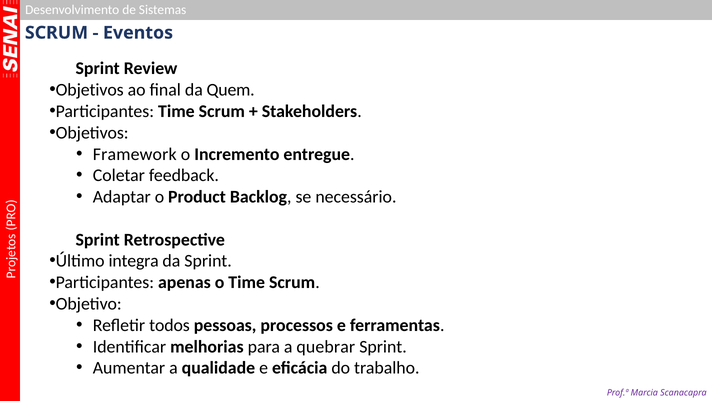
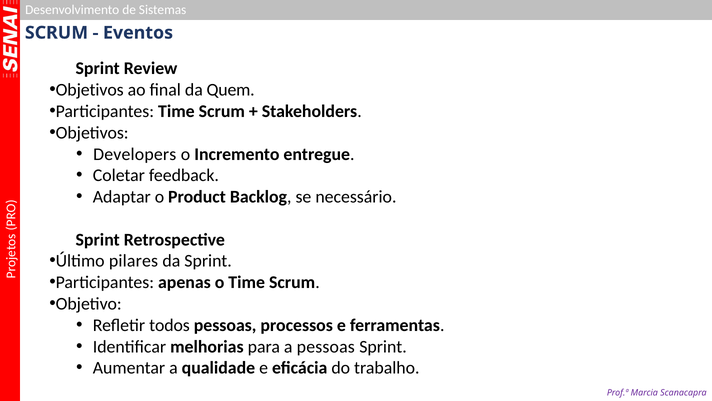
Framework: Framework -> Developers
integra: integra -> pilares
a quebrar: quebrar -> pessoas
